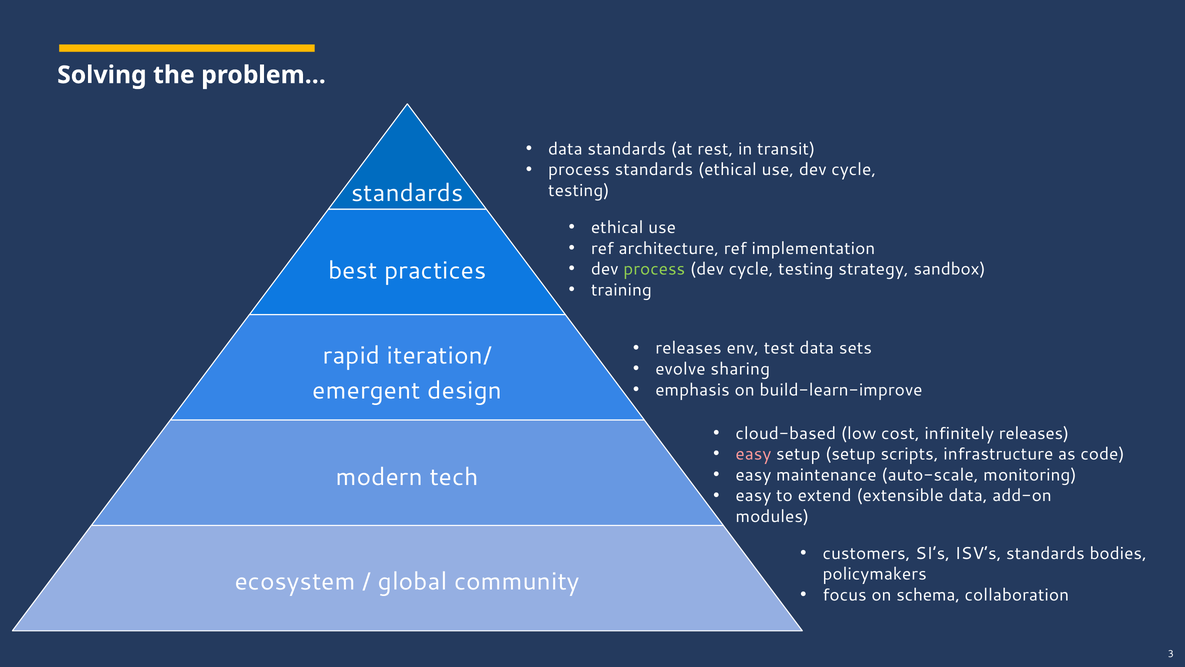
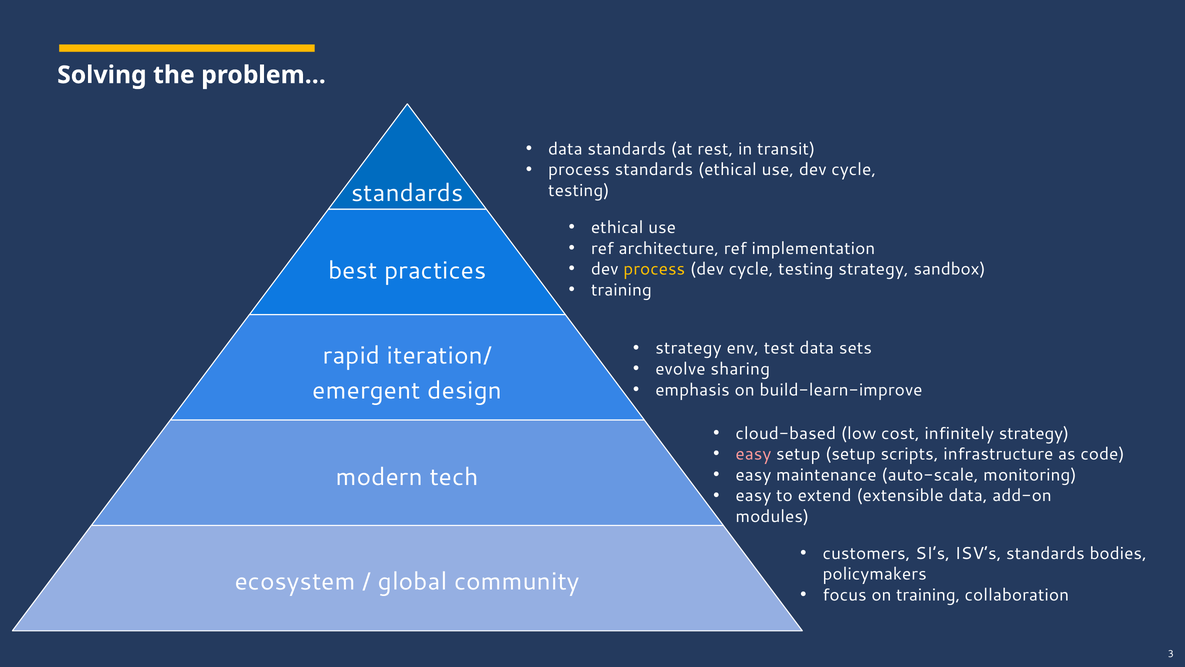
process at (654, 269) colour: light green -> yellow
releases at (688, 348): releases -> strategy
infinitely releases: releases -> strategy
on schema: schema -> training
